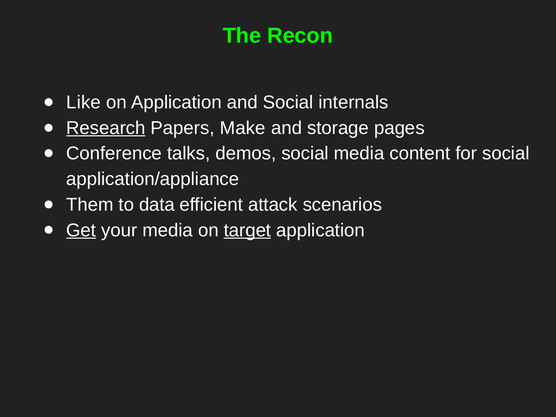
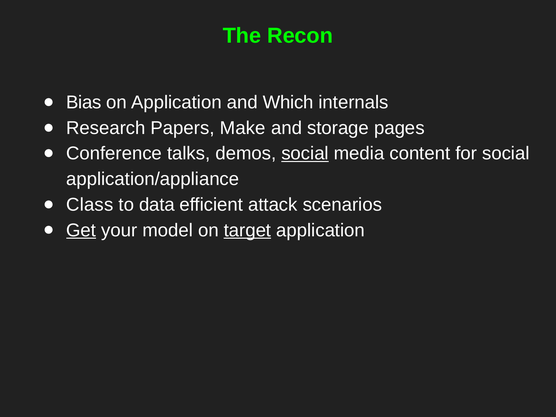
Like: Like -> Bias
and Social: Social -> Which
Research underline: present -> none
social at (305, 154) underline: none -> present
Them: Them -> Class
your media: media -> model
